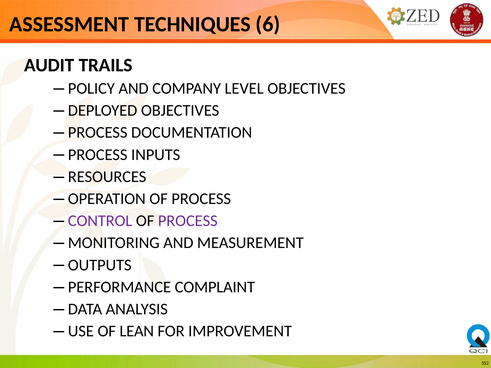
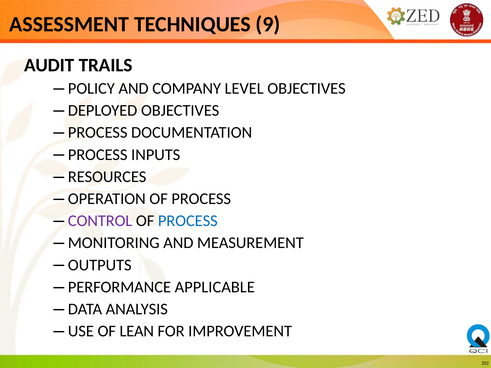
6: 6 -> 9
PROCESS at (188, 221) colour: purple -> blue
COMPLAINT: COMPLAINT -> APPLICABLE
